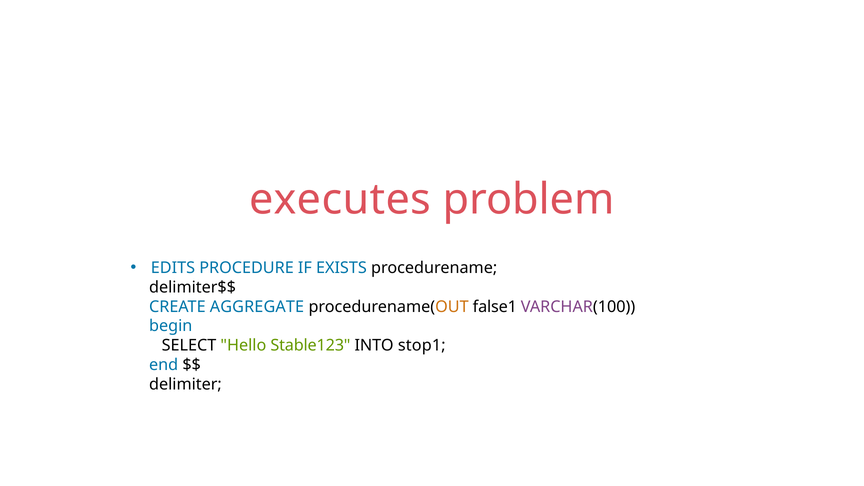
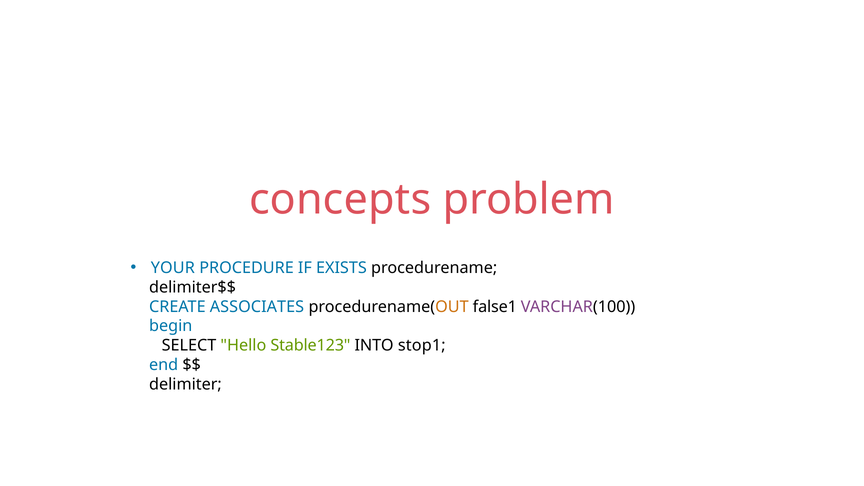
executes: executes -> concepts
EDITS: EDITS -> YOUR
AGGREGATE: AGGREGATE -> ASSOCIATES
